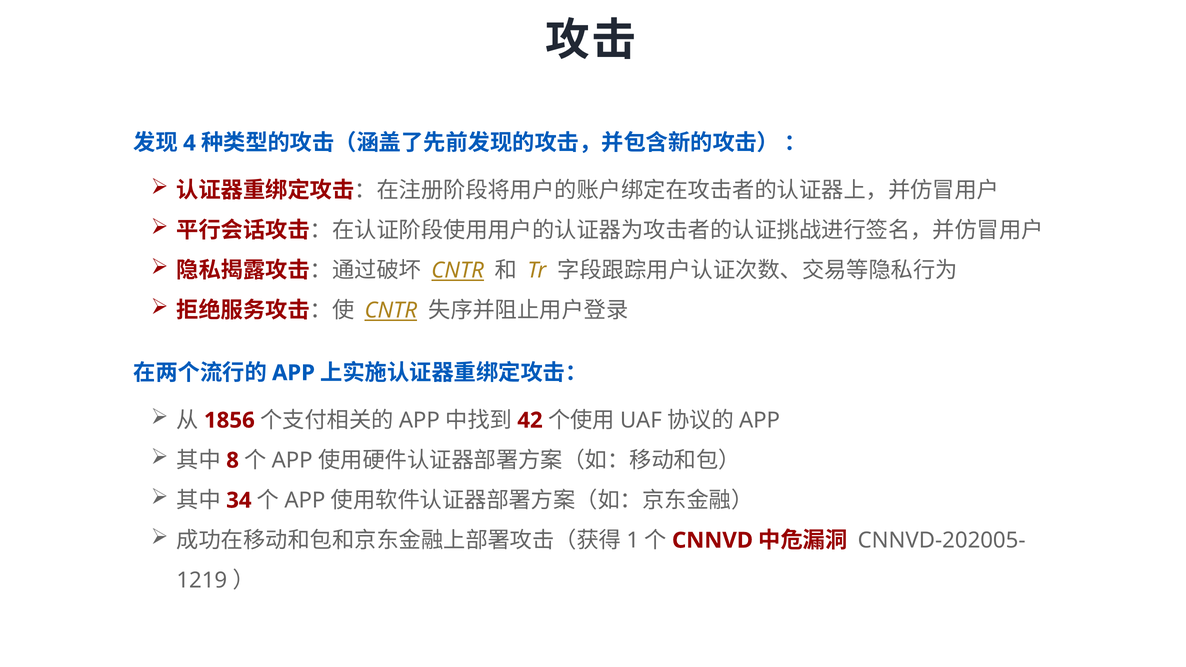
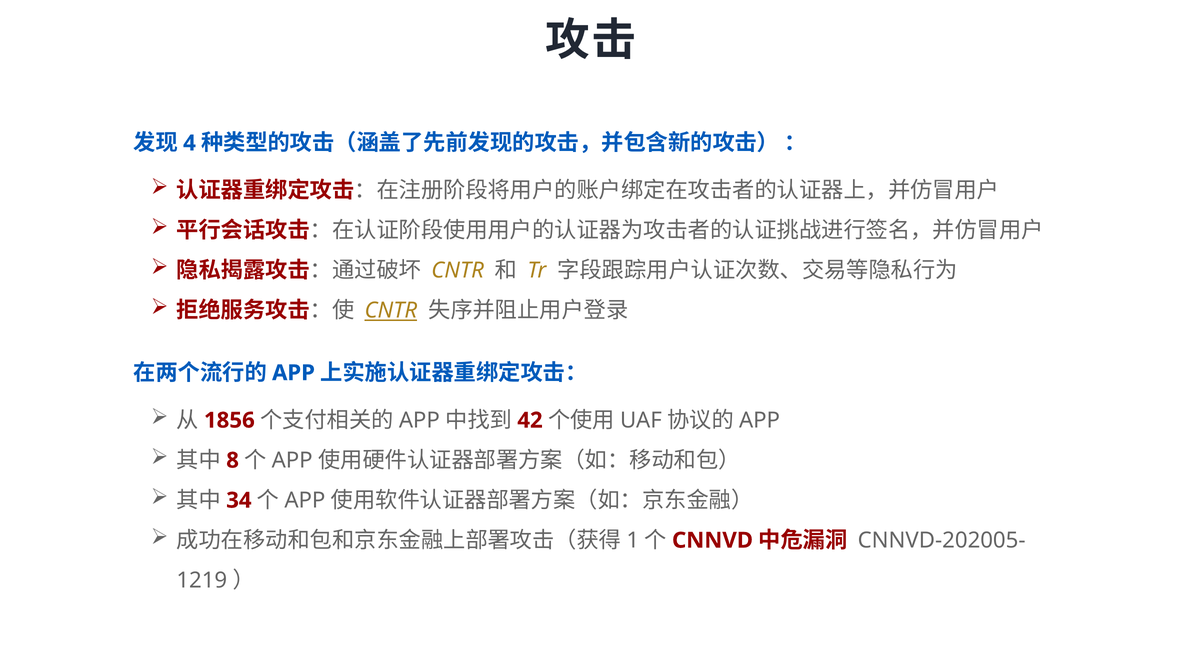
CNTR at (458, 271) underline: present -> none
